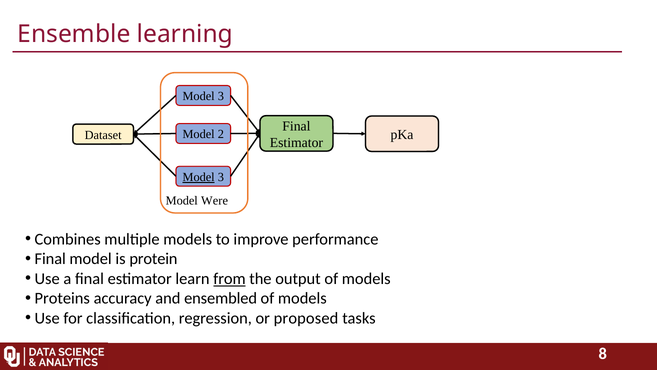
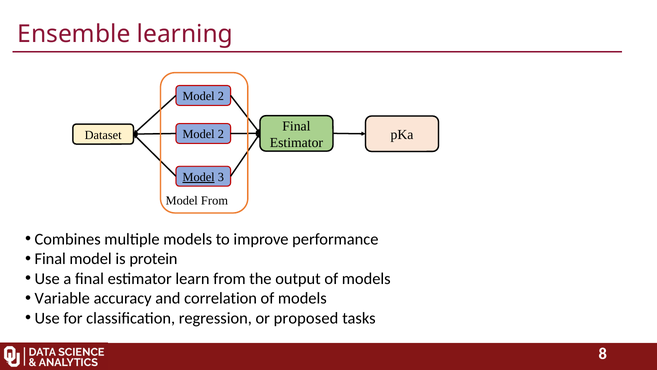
3 at (221, 96): 3 -> 2
Model Were: Were -> From
from at (229, 278) underline: present -> none
Proteins: Proteins -> Variable
ensembled: ensembled -> correlation
